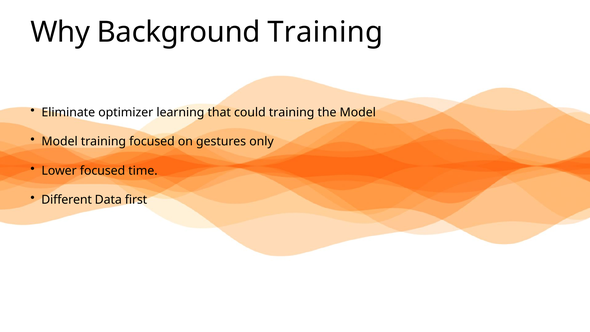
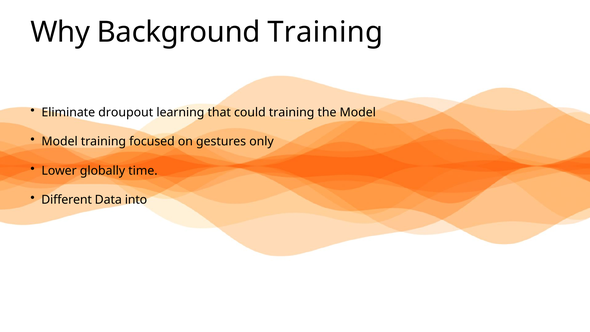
optimizer: optimizer -> droupout
Lower focused: focused -> globally
first: first -> into
